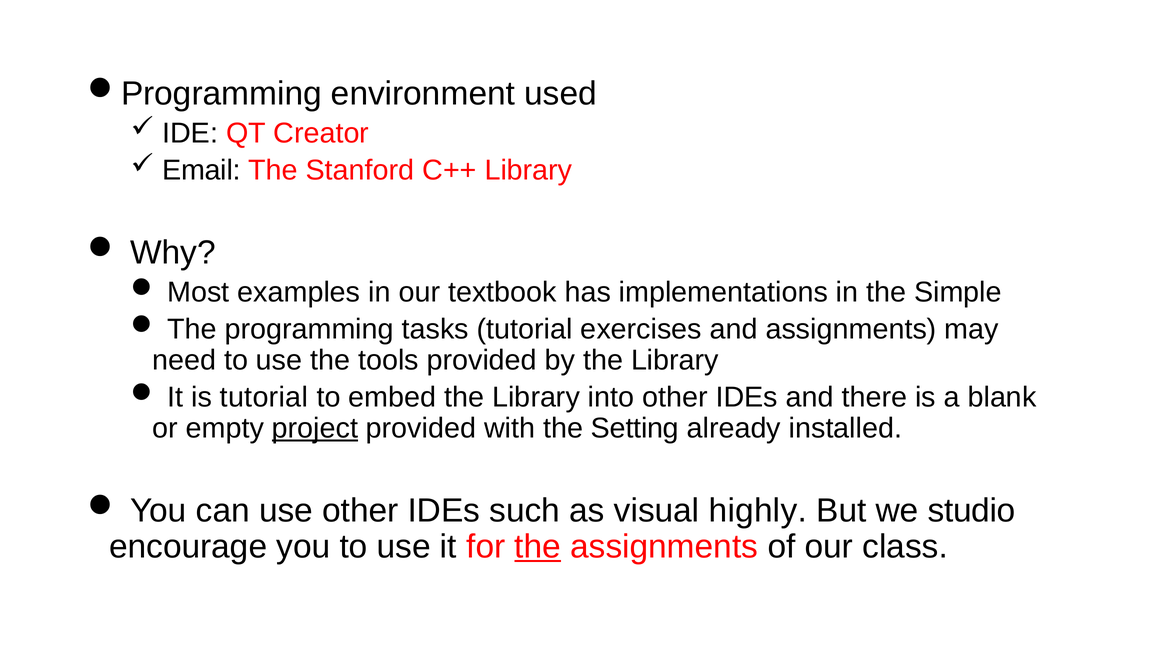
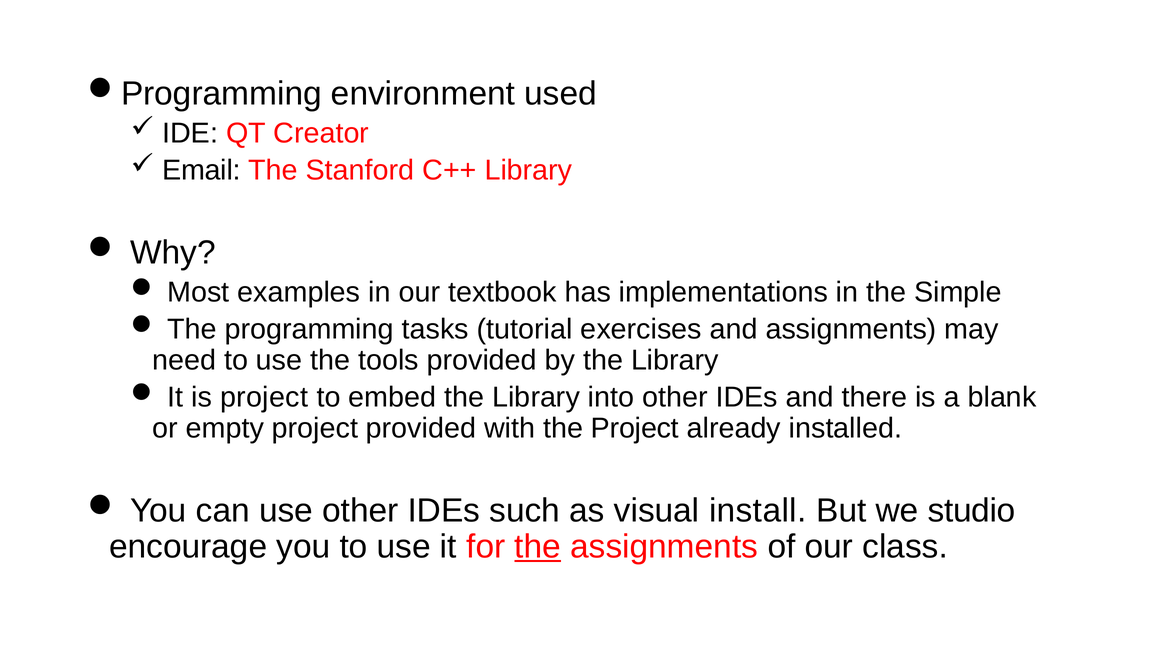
is tutorial: tutorial -> project
project at (315, 428) underline: present -> none
the Setting: Setting -> Project
highly: highly -> install
